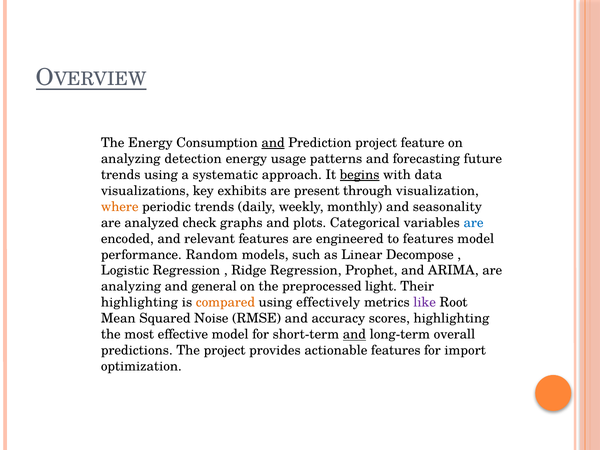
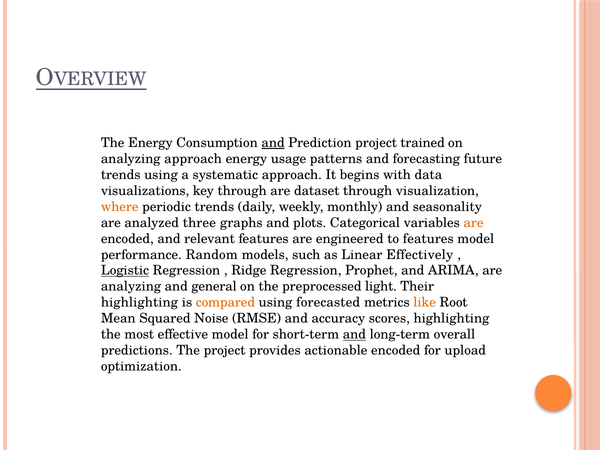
feature: feature -> trained
analyzing detection: detection -> approach
begins underline: present -> none
key exhibits: exhibits -> through
present: present -> dataset
check: check -> three
are at (474, 223) colour: blue -> orange
Decompose: Decompose -> Effectively
Logistic underline: none -> present
effectively: effectively -> forecasted
like colour: purple -> orange
actionable features: features -> encoded
import: import -> upload
